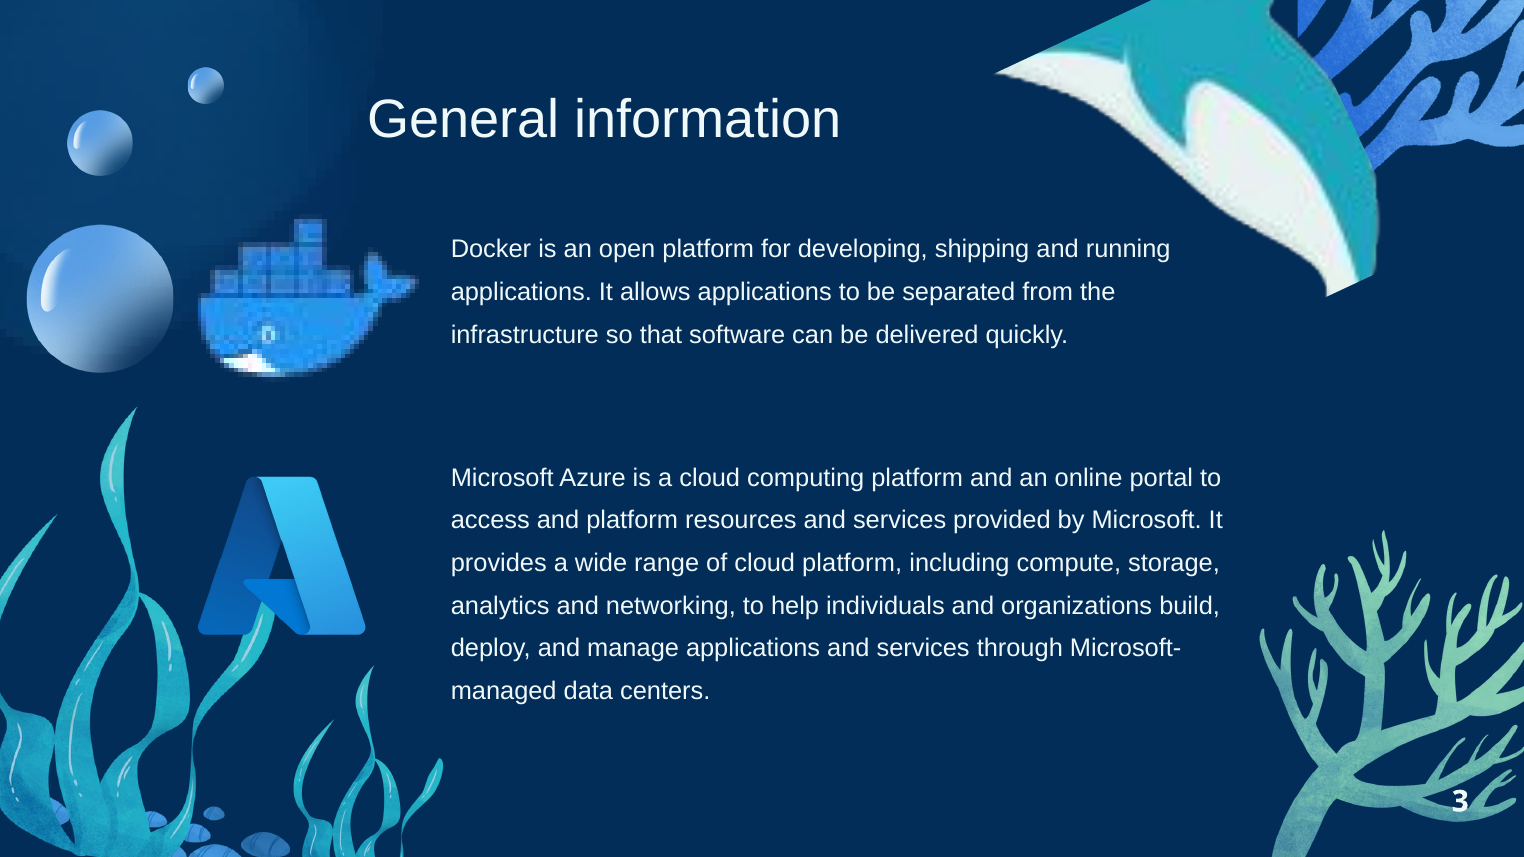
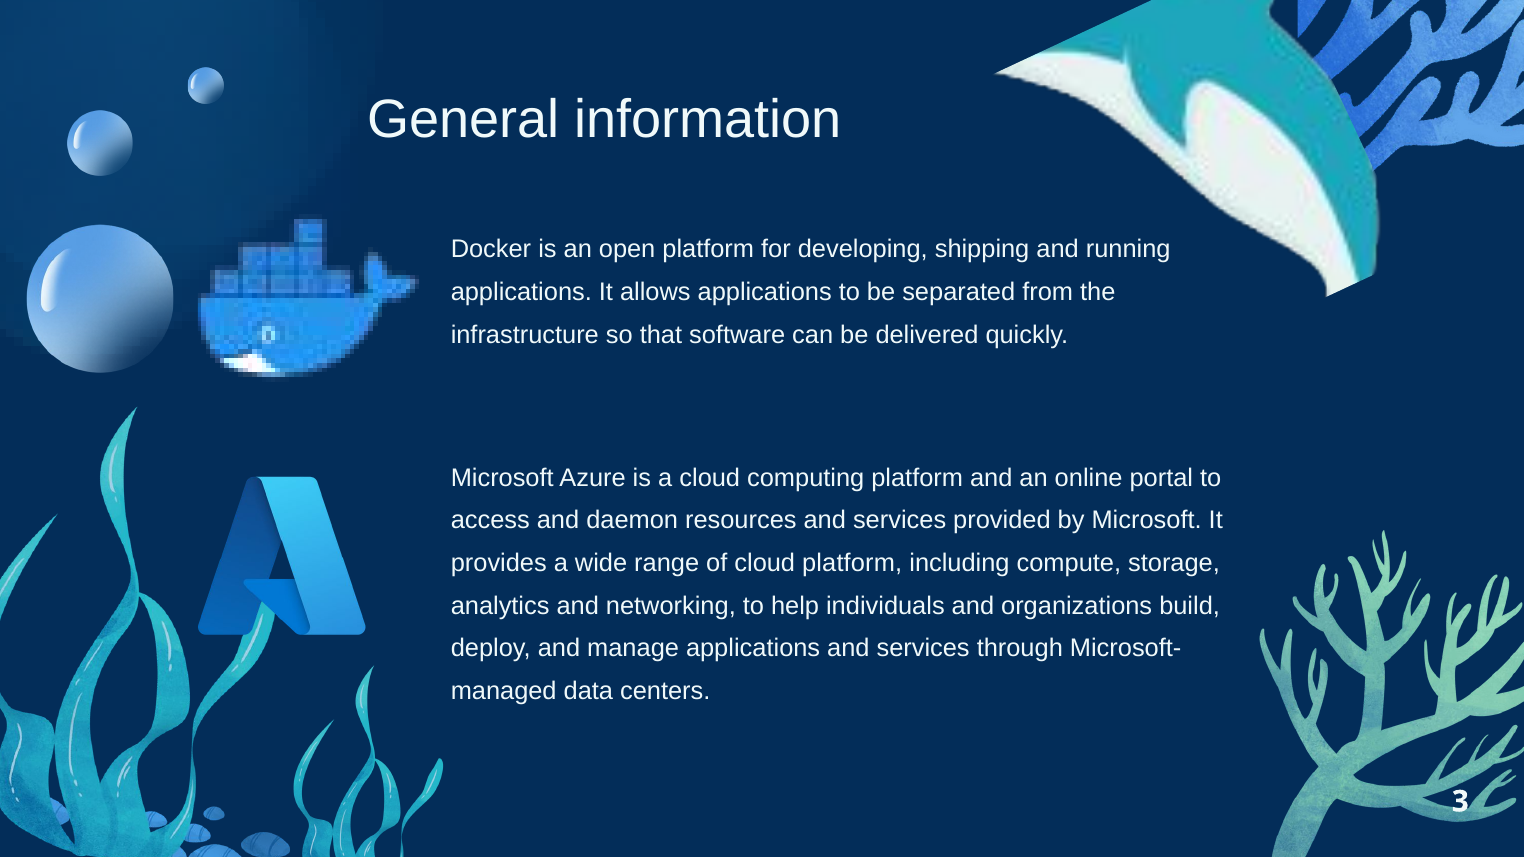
and platform: platform -> daemon
